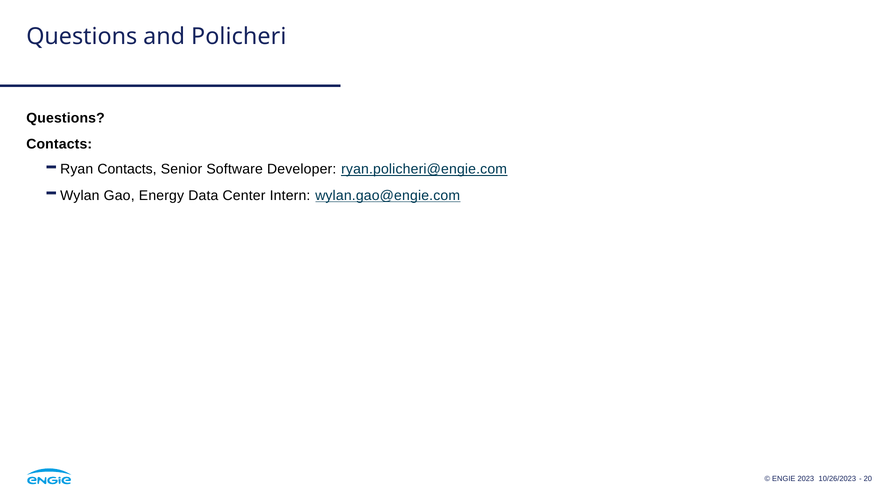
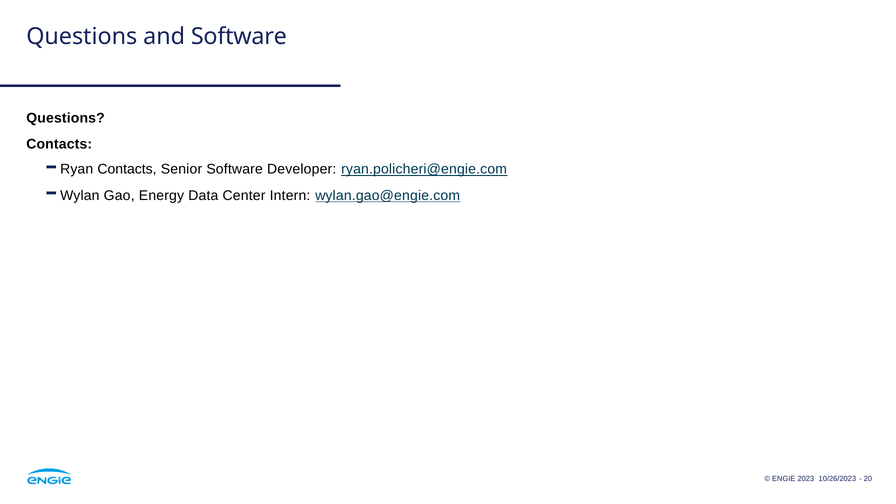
and Policheri: Policheri -> Software
